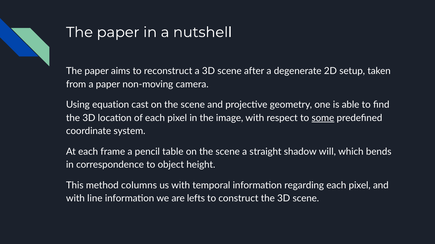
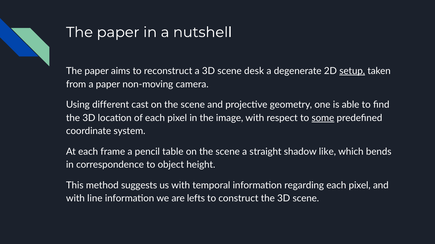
after: after -> desk
setup underline: none -> present
equation: equation -> different
will: will -> like
columns: columns -> suggests
